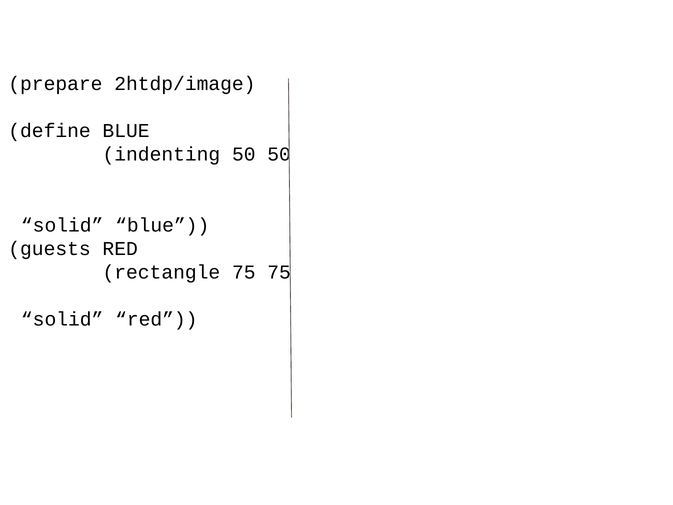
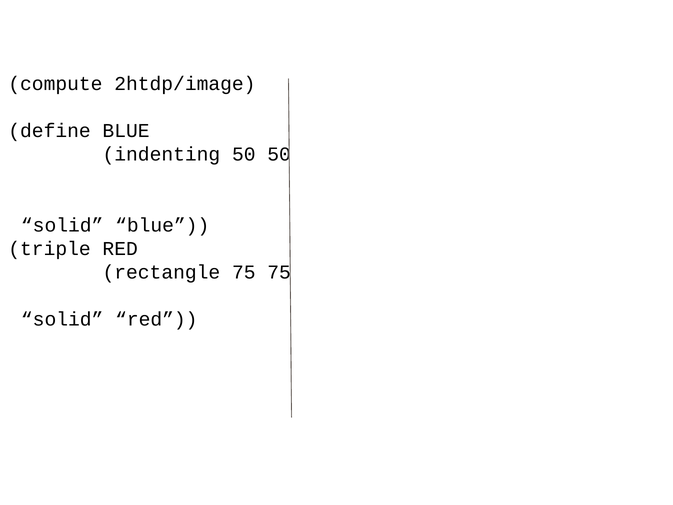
prepare: prepare -> compute
guests: guests -> triple
